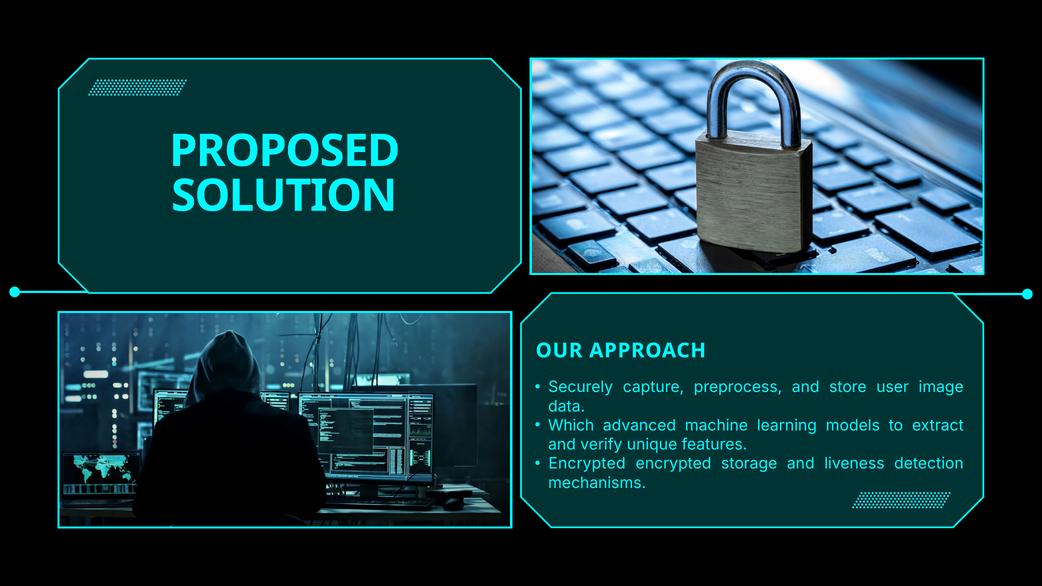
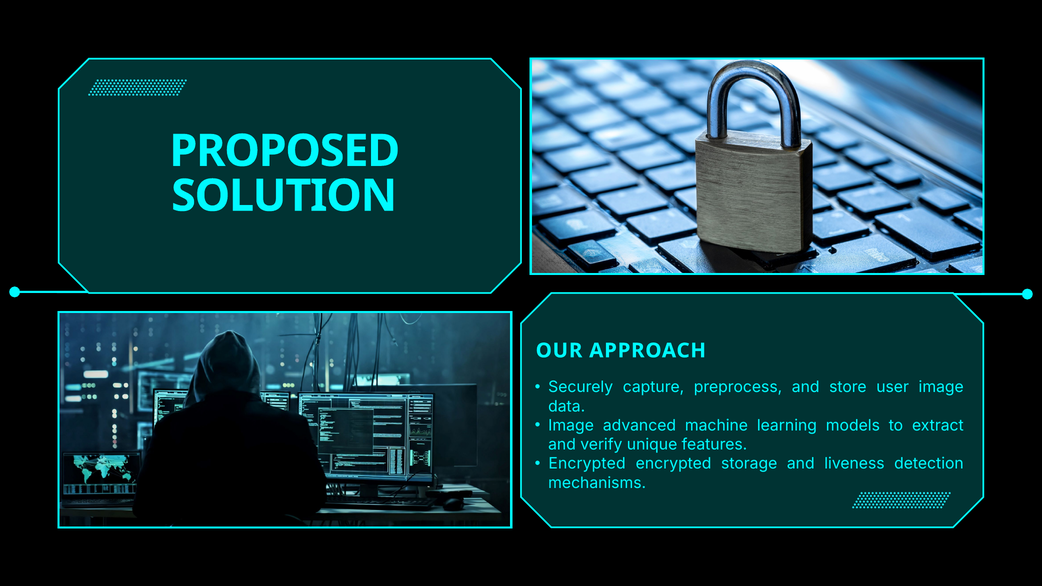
Which at (571, 426): Which -> Image
